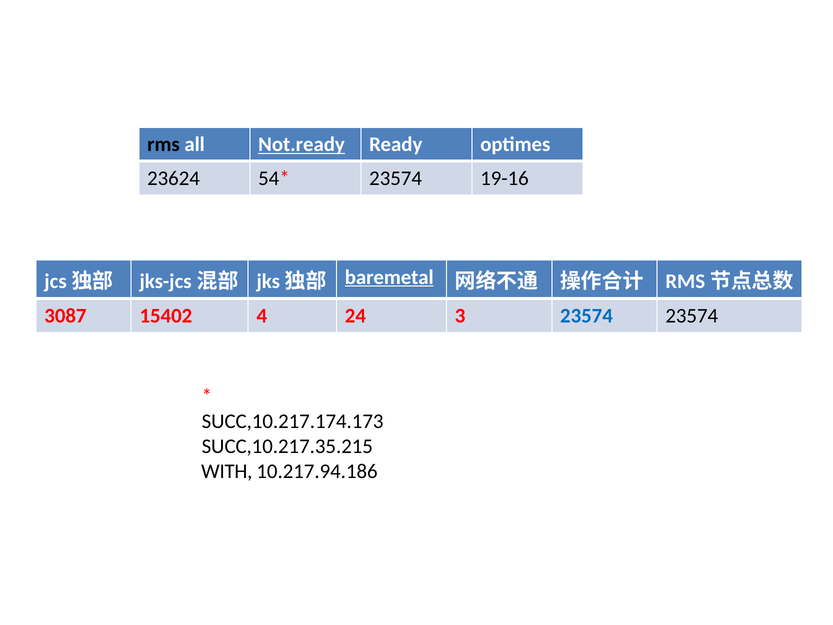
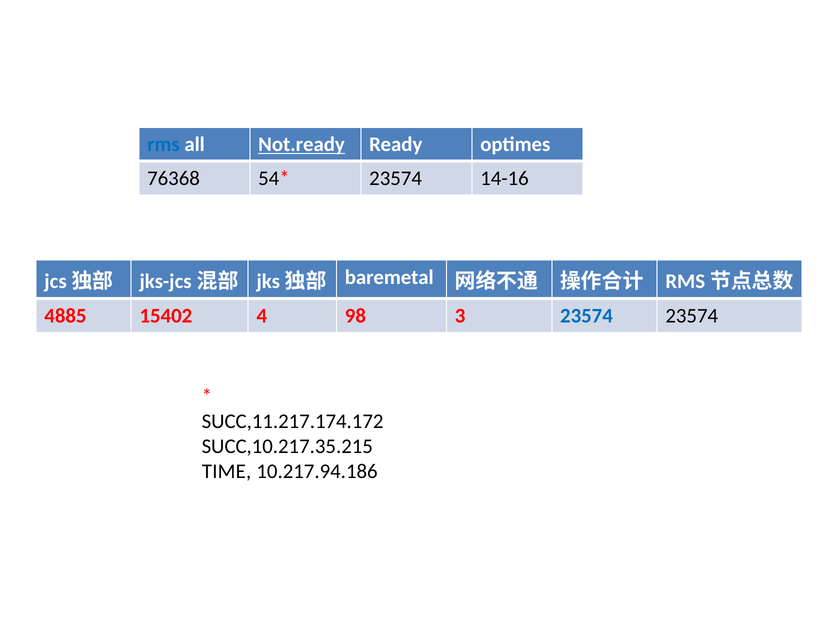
rms colour: black -> blue
23624: 23624 -> 76368
19-16: 19-16 -> 14-16
baremetal underline: present -> none
3087: 3087 -> 4885
24: 24 -> 98
SUCC,10.217.174.173: SUCC,10.217.174.173 -> SUCC,11.217.174.172
WITH: WITH -> TIME
